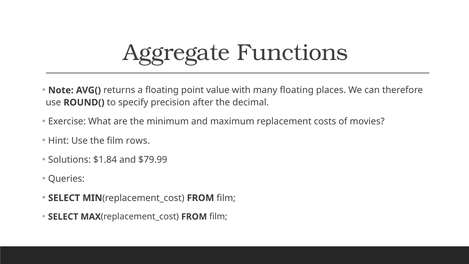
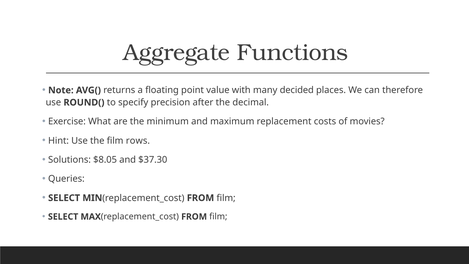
many floating: floating -> decided
$1.84: $1.84 -> $8.05
$79.99: $79.99 -> $37.30
